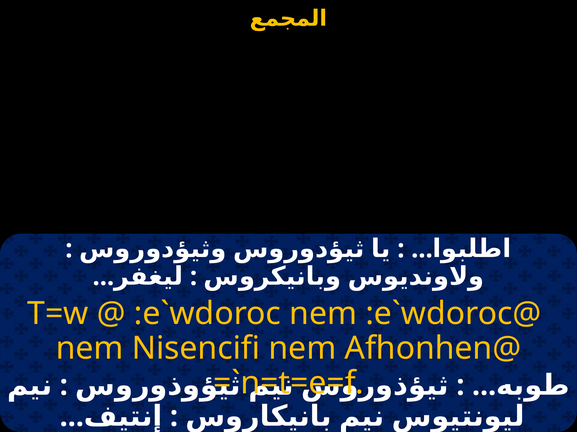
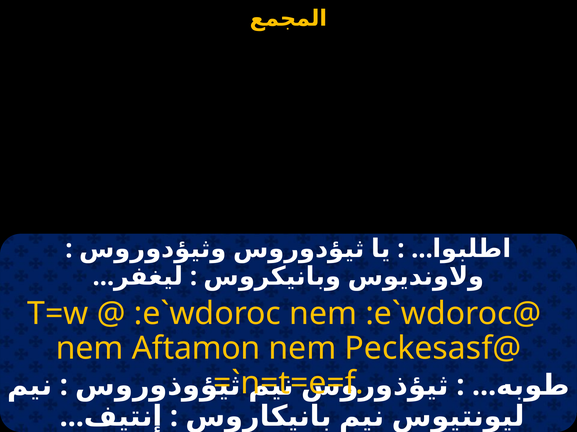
Nisencifi: Nisencifi -> Aftamon
Afhonhen@: Afhonhen@ -> Peckesasf@
